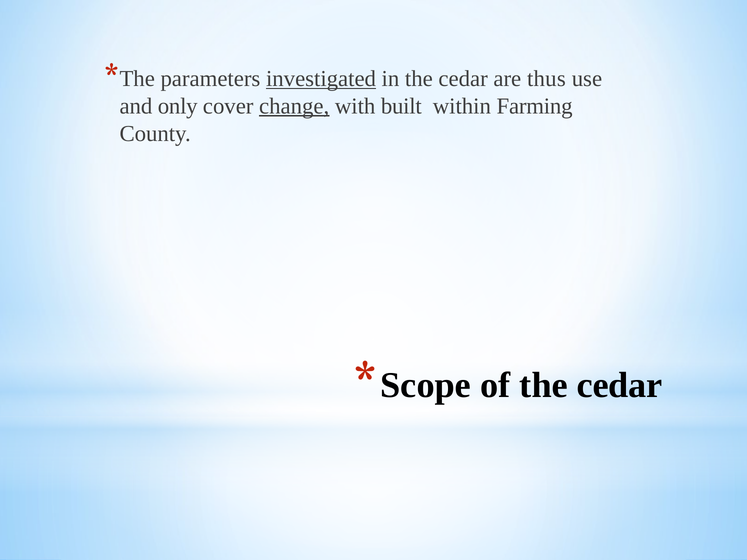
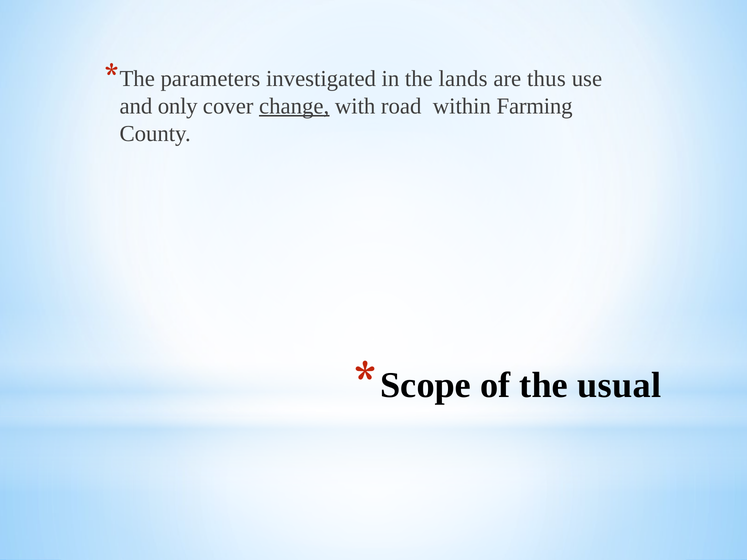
investigated underline: present -> none
in the cedar: cedar -> lands
built: built -> road
of the cedar: cedar -> usual
